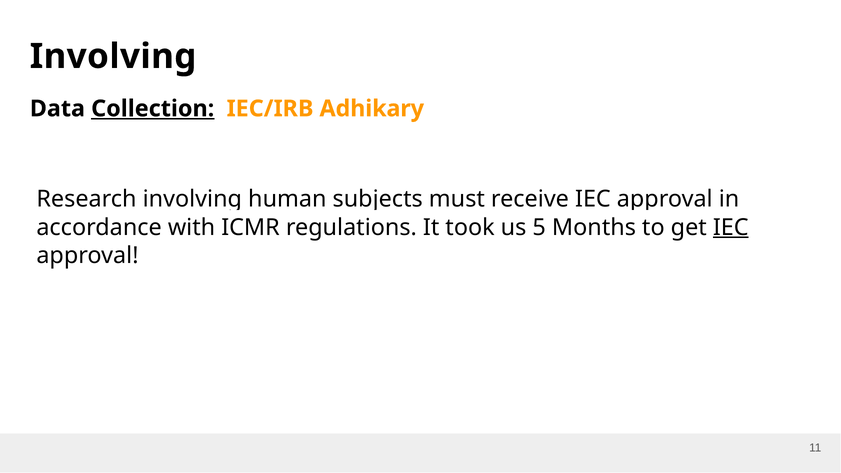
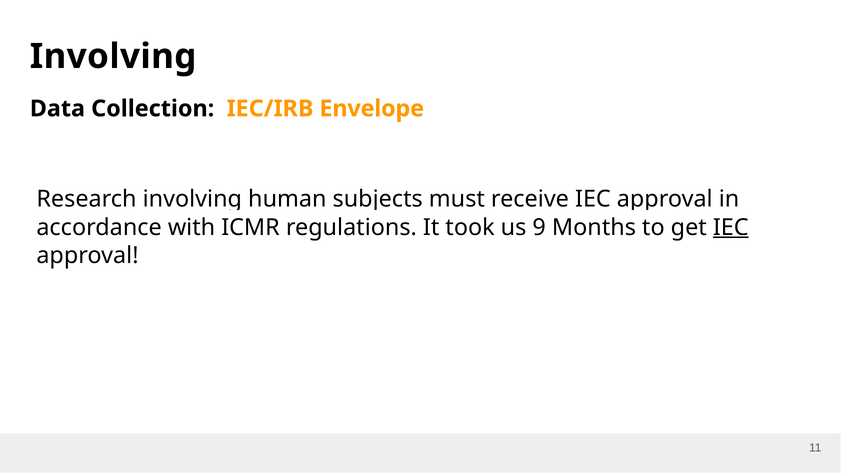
Collection underline: present -> none
Adhikary: Adhikary -> Envelope
5: 5 -> 9
